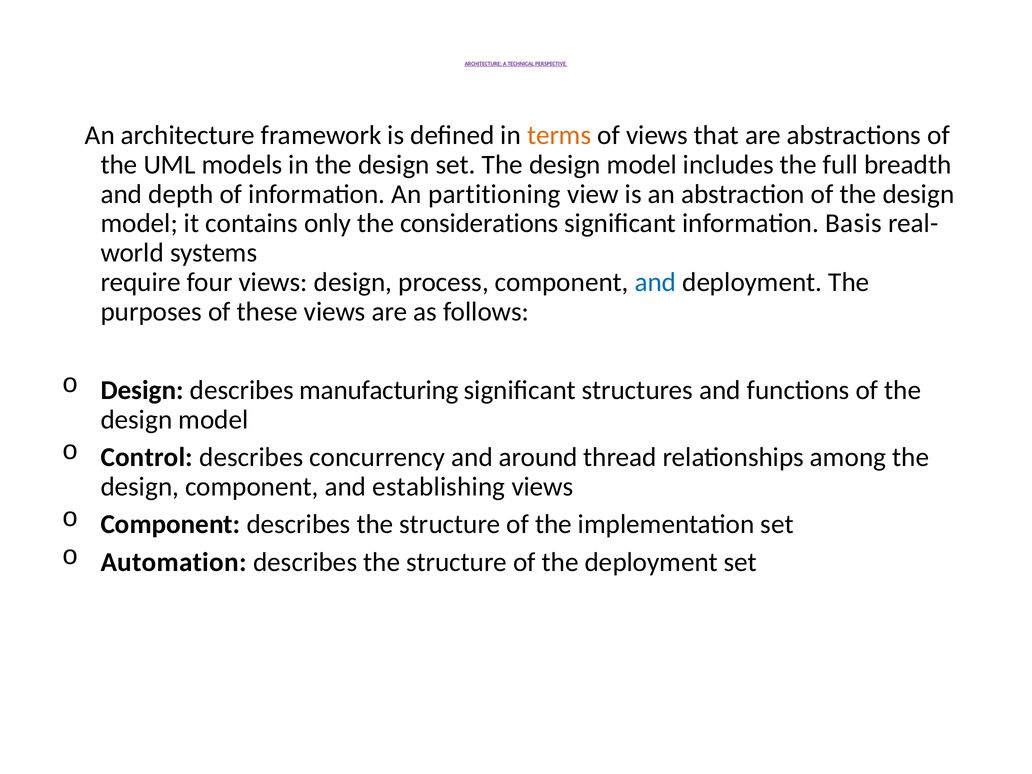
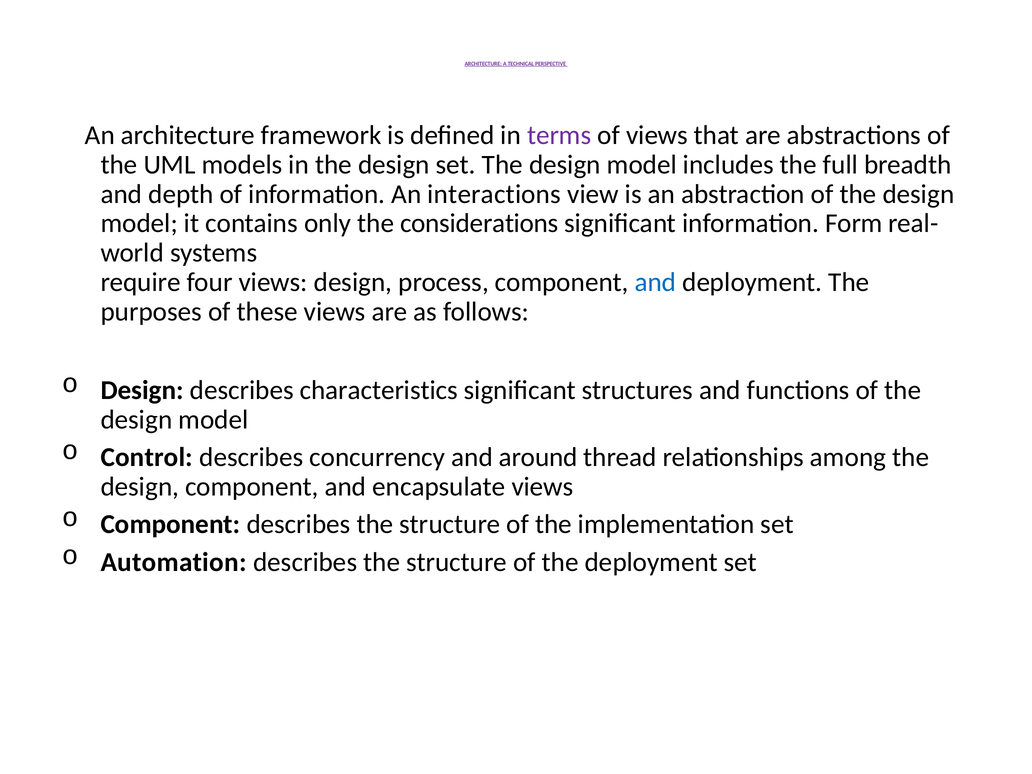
terms colour: orange -> purple
partitioning: partitioning -> interactions
Basis: Basis -> Form
manufacturing: manufacturing -> characteristics
establishing: establishing -> encapsulate
